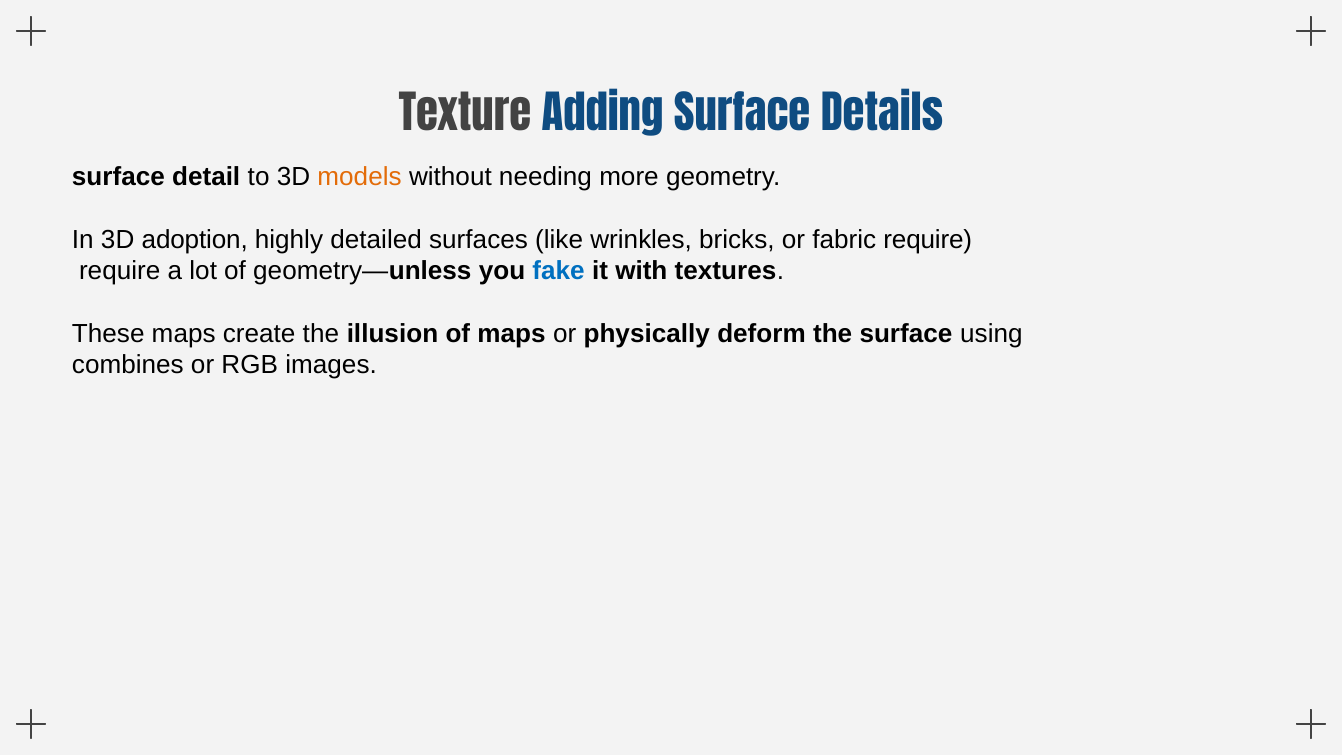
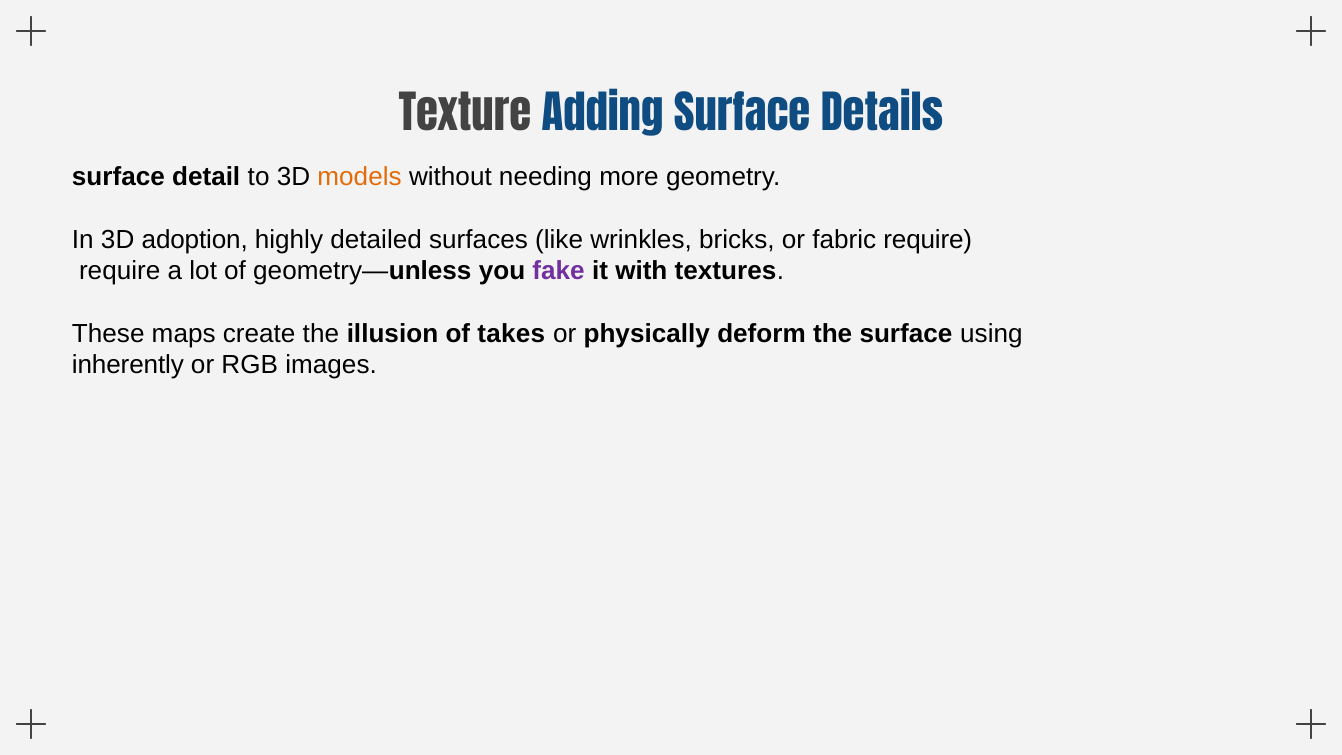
fake colour: blue -> purple
of maps: maps -> takes
combines: combines -> inherently
